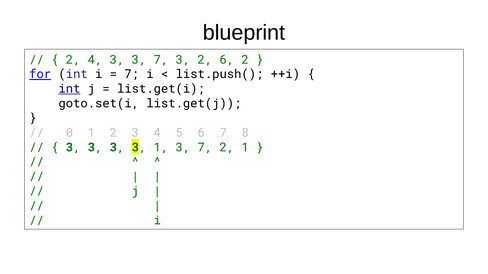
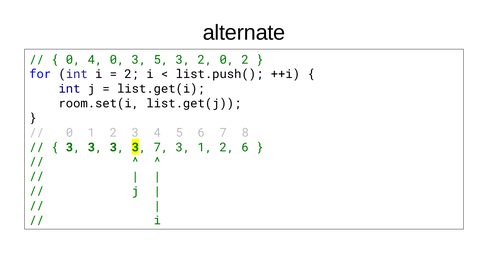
blueprint: blueprint -> alternate
2 at (73, 60): 2 -> 0
4 3: 3 -> 0
7 at (161, 60): 7 -> 5
2 6: 6 -> 0
for underline: present -> none
7 at (132, 74): 7 -> 2
int at (69, 89) underline: present -> none
goto.set(i: goto.set(i -> room.set(i
3 1: 1 -> 7
7 at (205, 148): 7 -> 1
2 1: 1 -> 6
